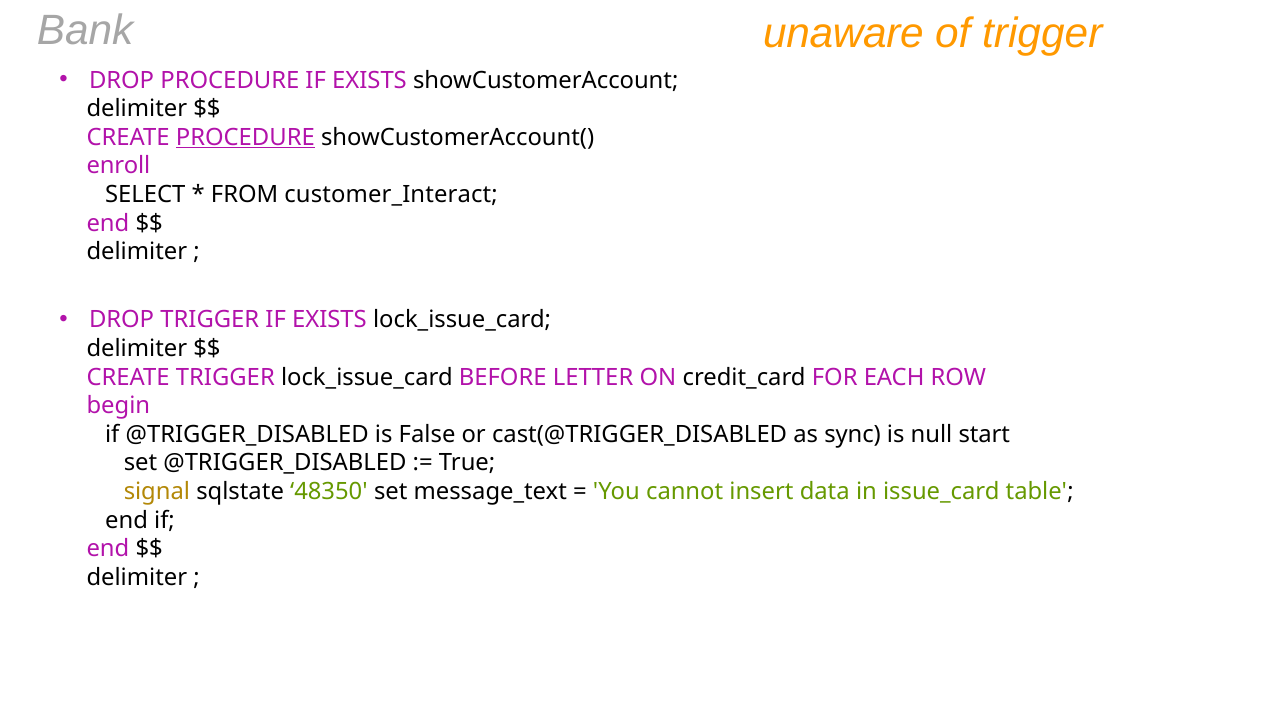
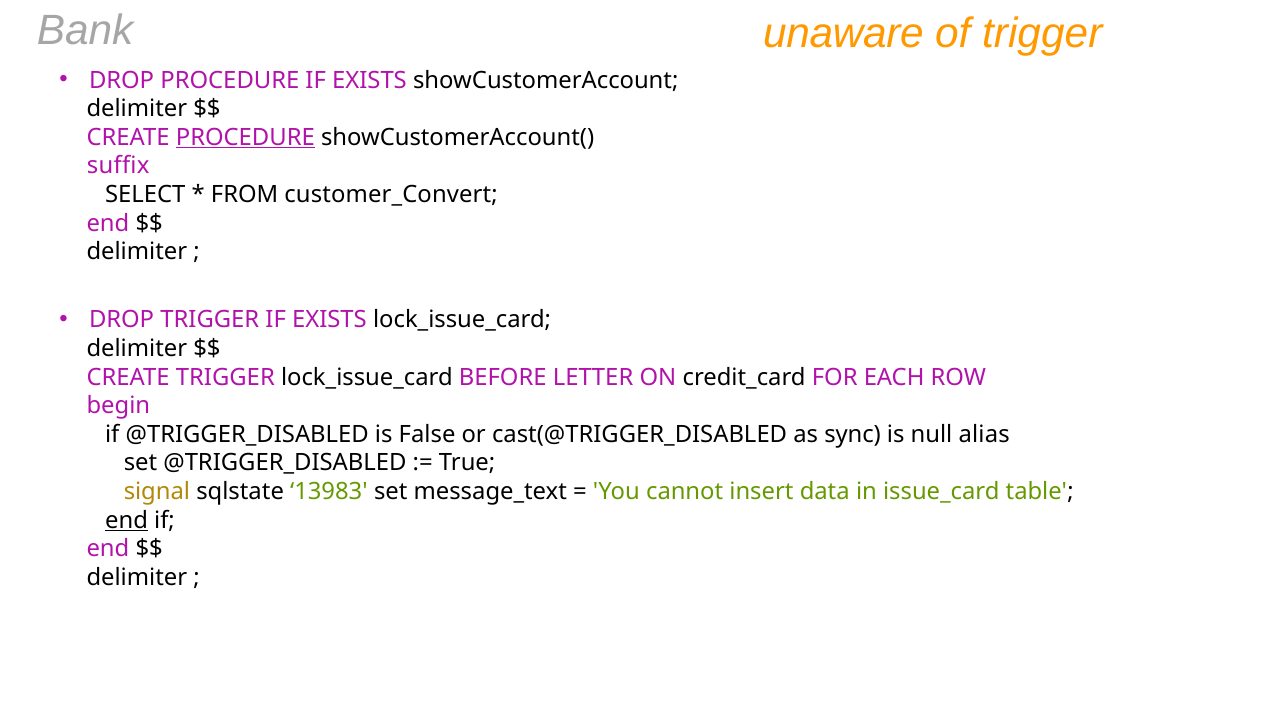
enroll: enroll -> suffix
customer_Interact: customer_Interact -> customer_Convert
start: start -> alias
48350: 48350 -> 13983
end at (127, 520) underline: none -> present
